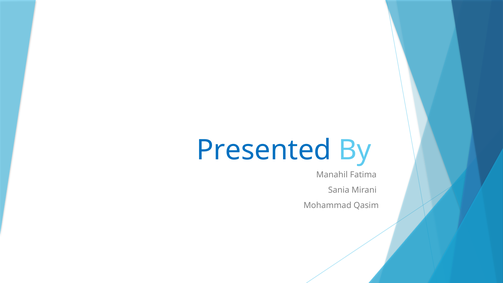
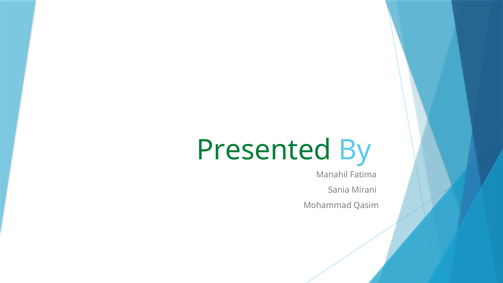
Presented colour: blue -> green
